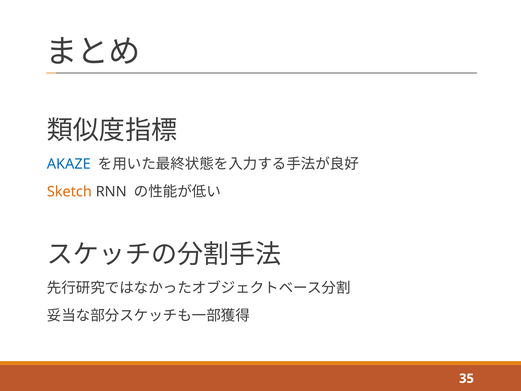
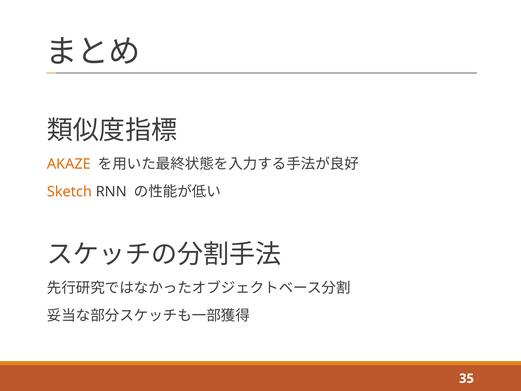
AKAZE colour: blue -> orange
